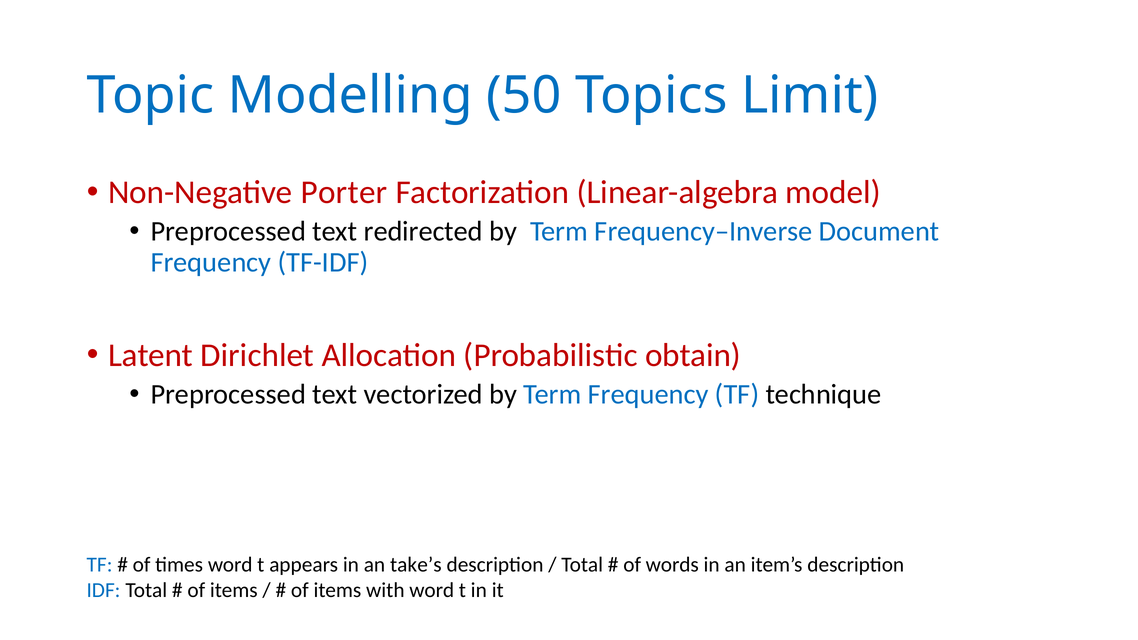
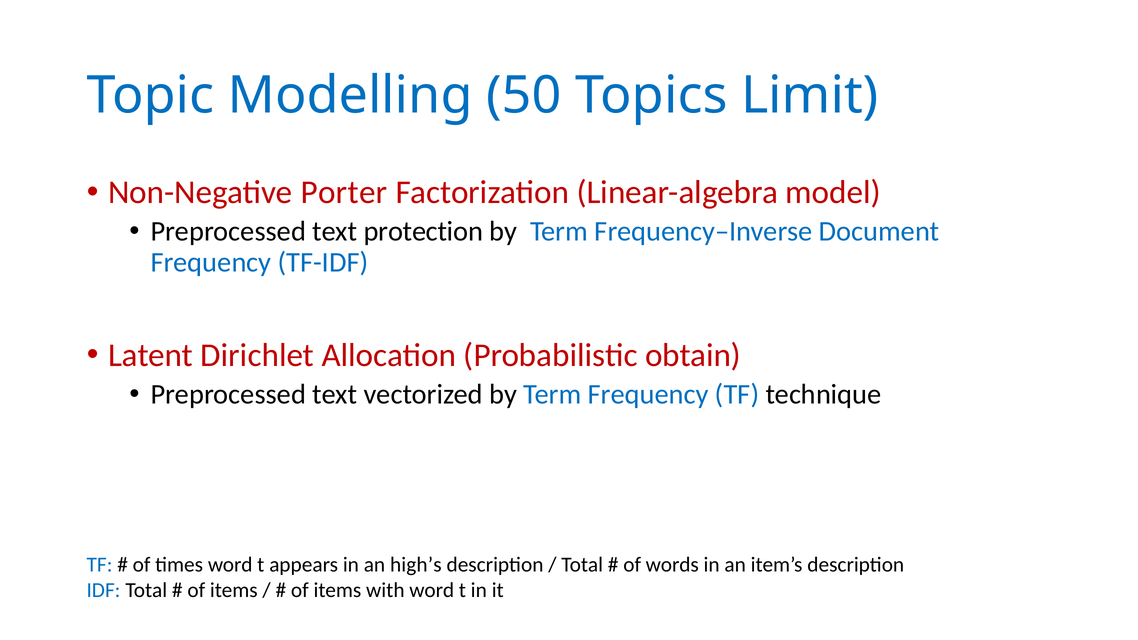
redirected: redirected -> protection
take’s: take’s -> high’s
